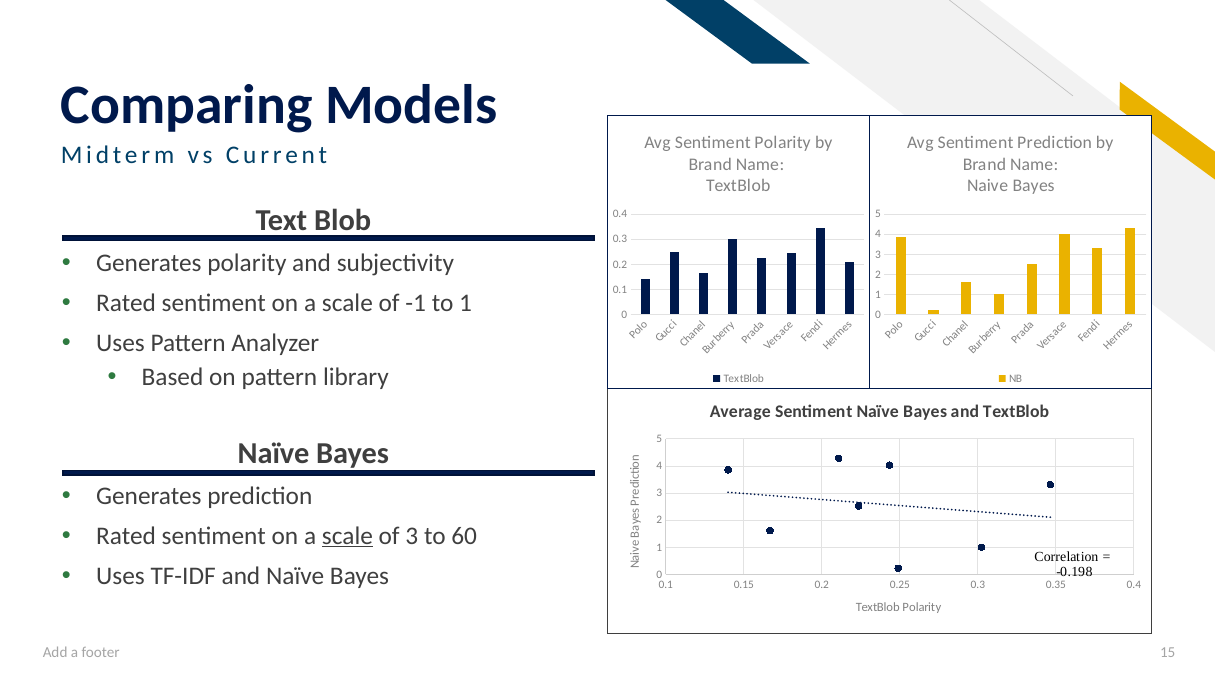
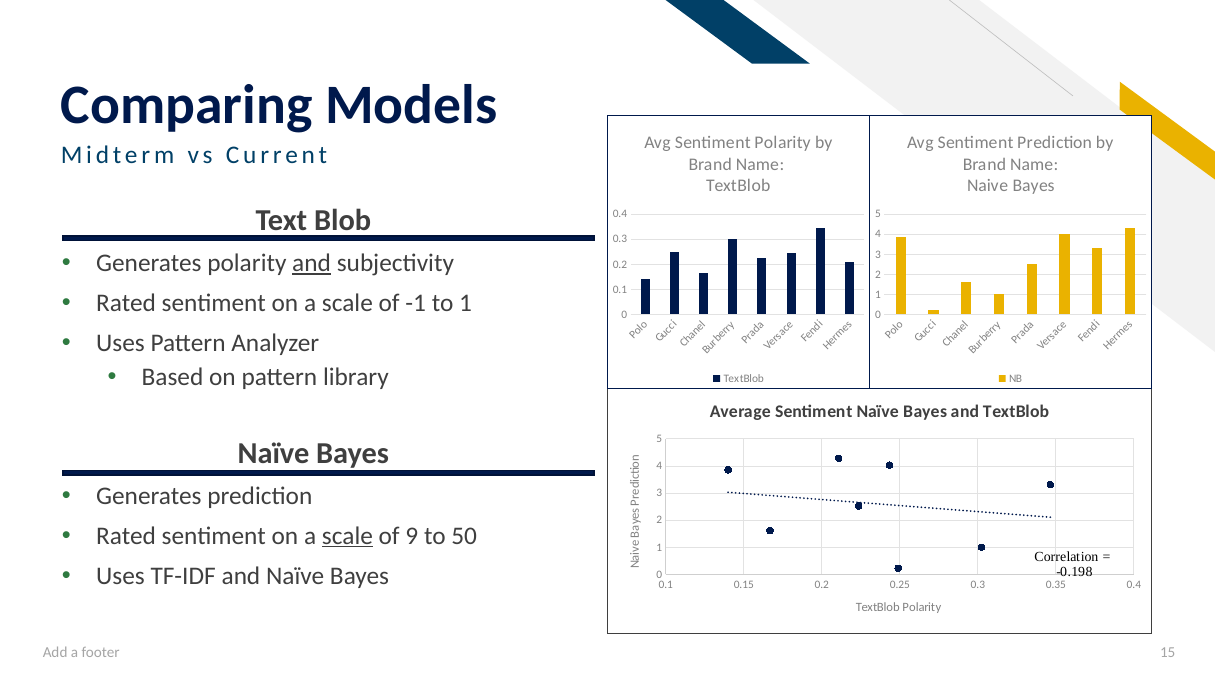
and at (312, 263) underline: none -> present
of 3: 3 -> 9
60: 60 -> 50
